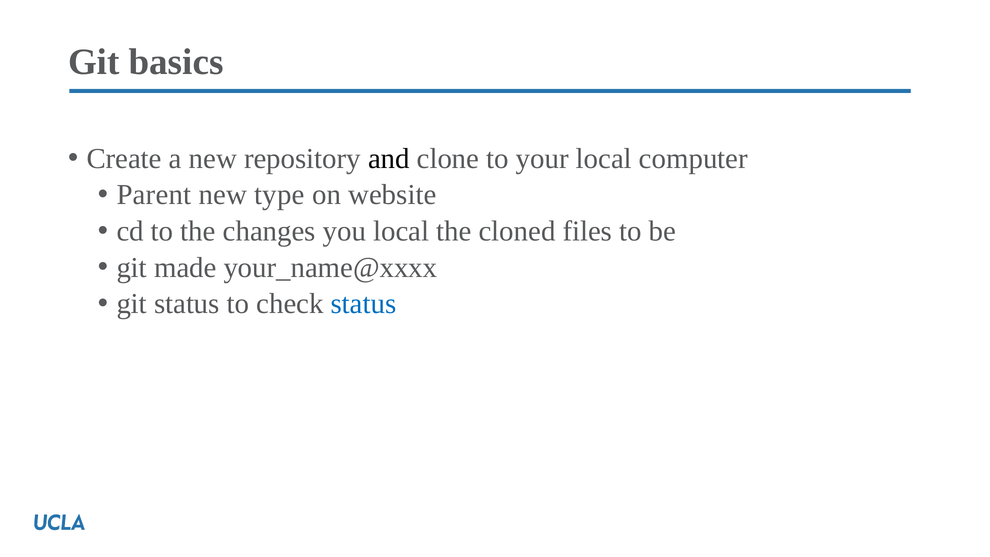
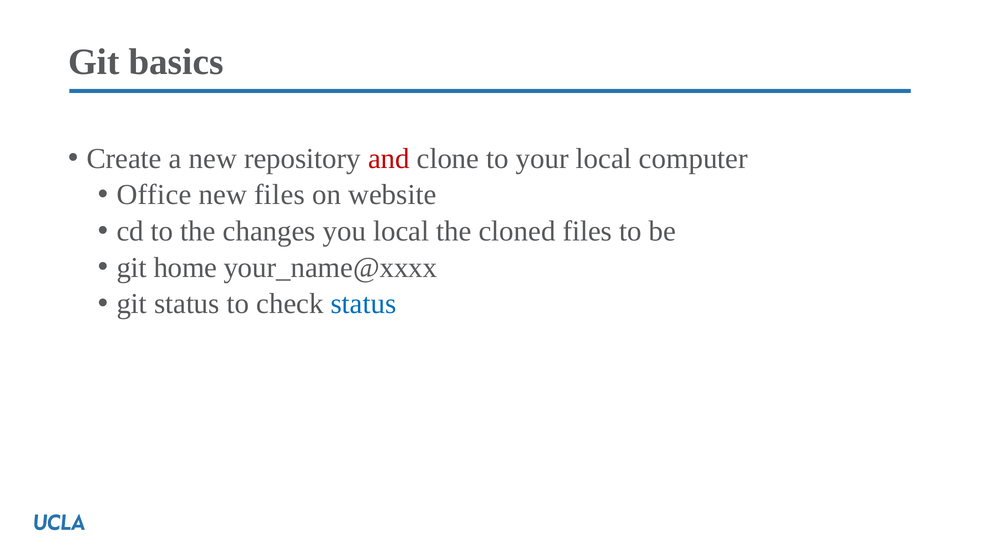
and colour: black -> red
Parent: Parent -> Office
new type: type -> files
made: made -> home
